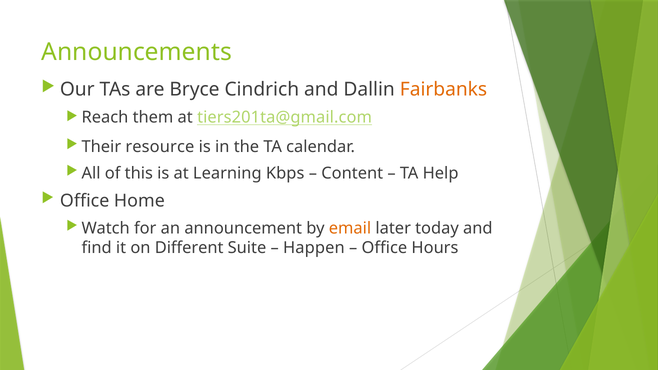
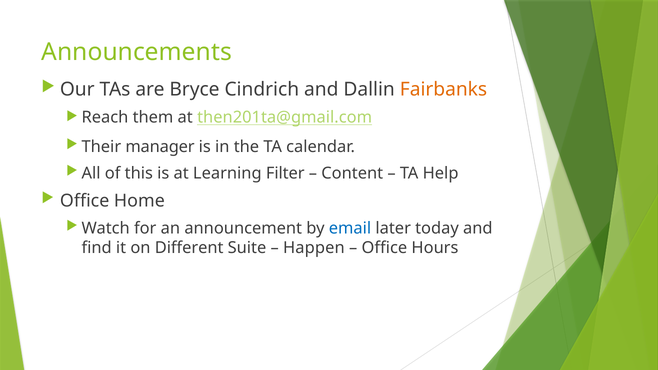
tiers201ta@gmail.com: tiers201ta@gmail.com -> then201ta@gmail.com
resource: resource -> manager
Kbps: Kbps -> Filter
email colour: orange -> blue
